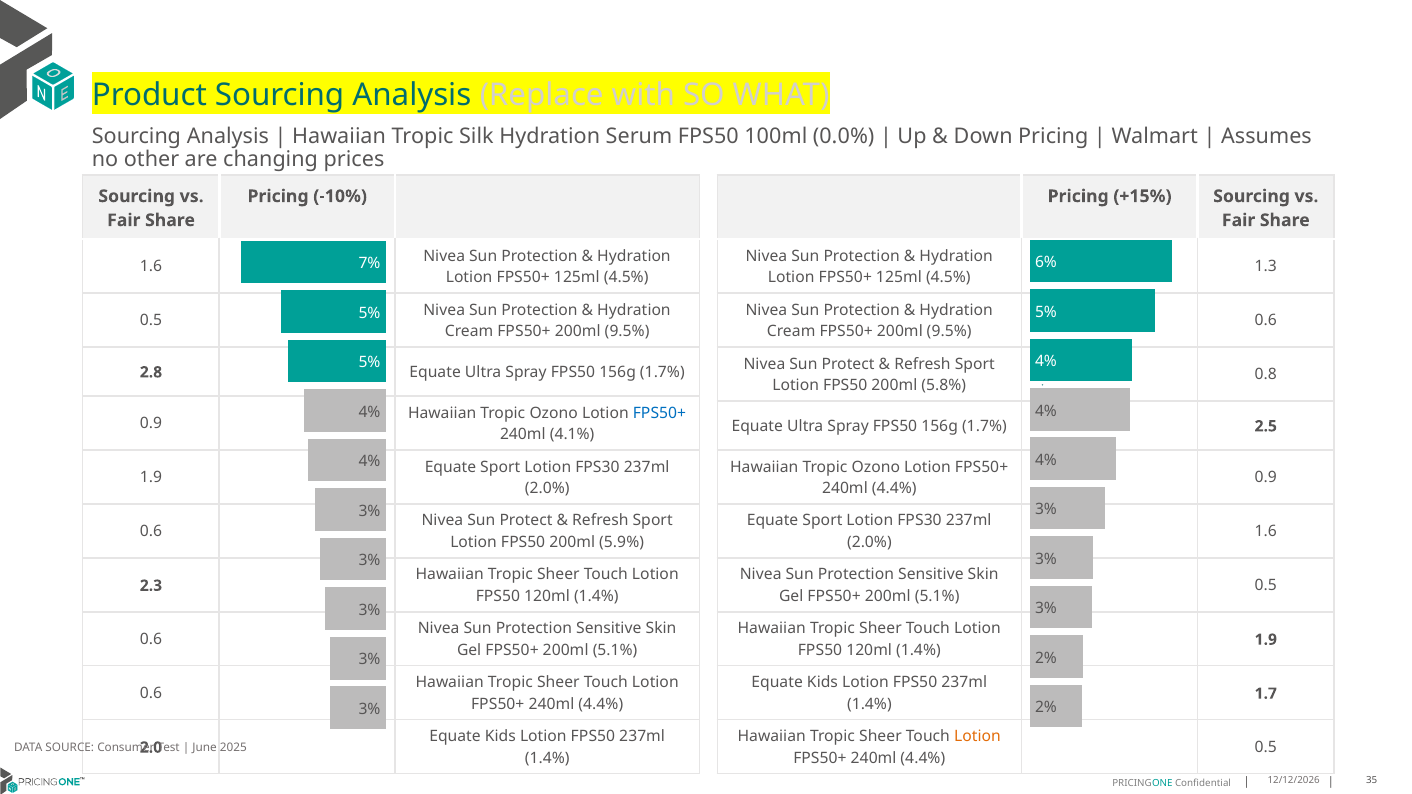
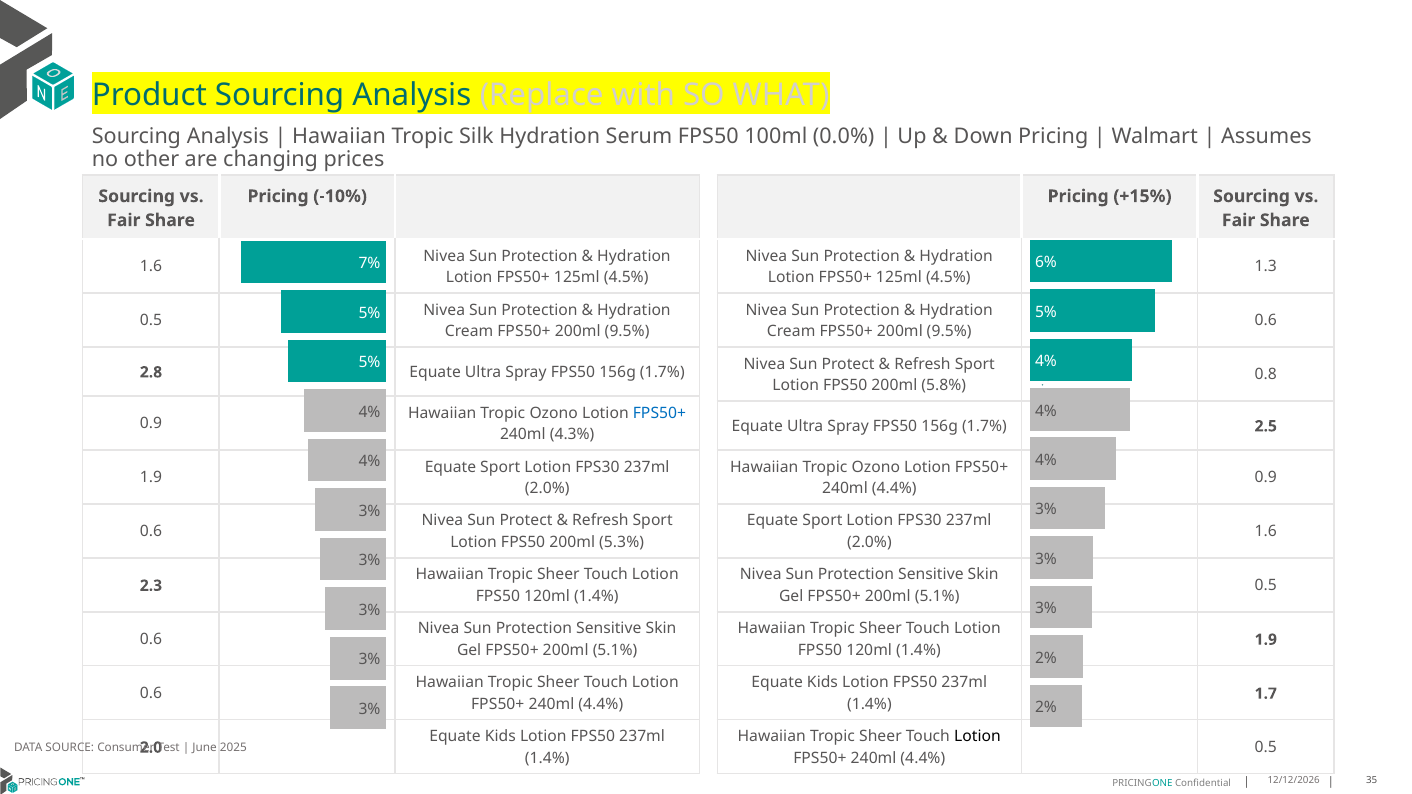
4.1%: 4.1% -> 4.3%
5.9%: 5.9% -> 5.3%
Lotion at (977, 737) colour: orange -> black
